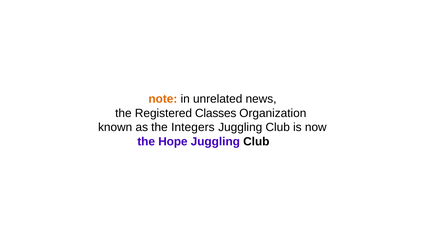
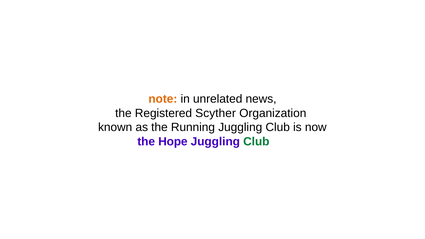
Classes: Classes -> Scyther
Integers: Integers -> Running
Club at (256, 142) colour: black -> green
